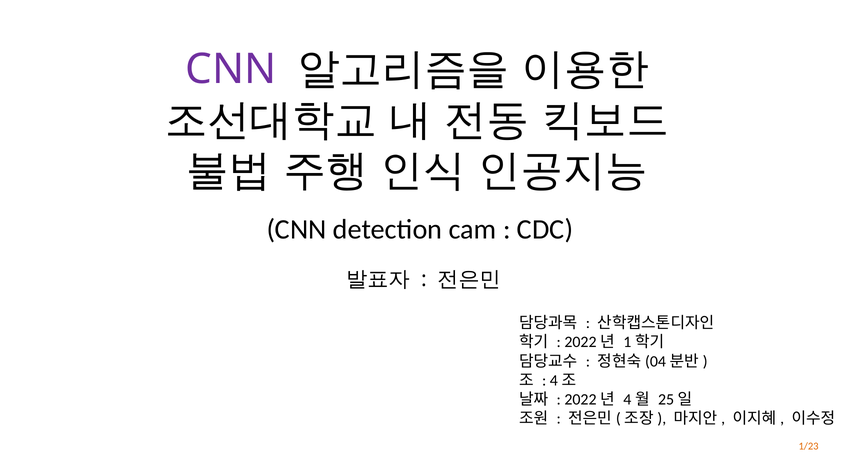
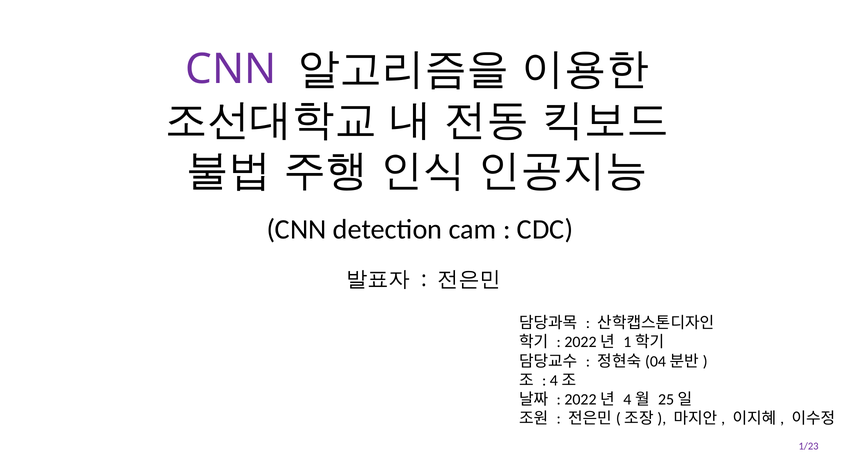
1/23 colour: orange -> purple
